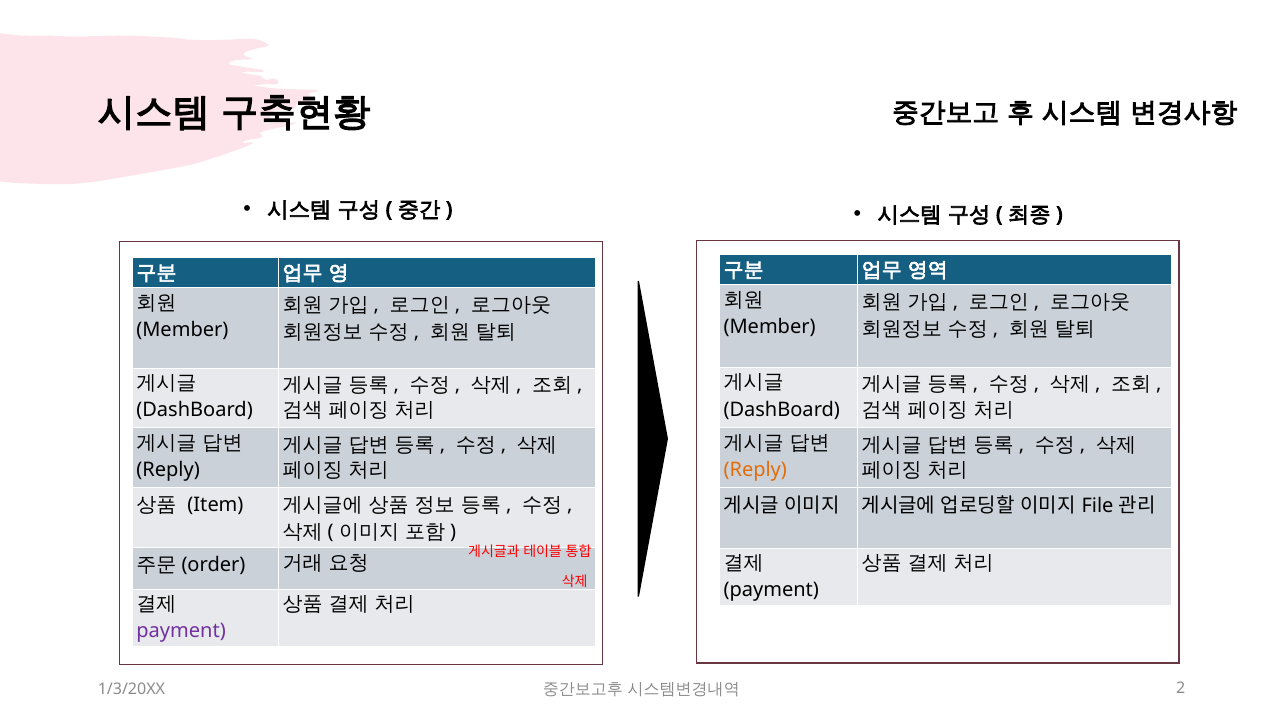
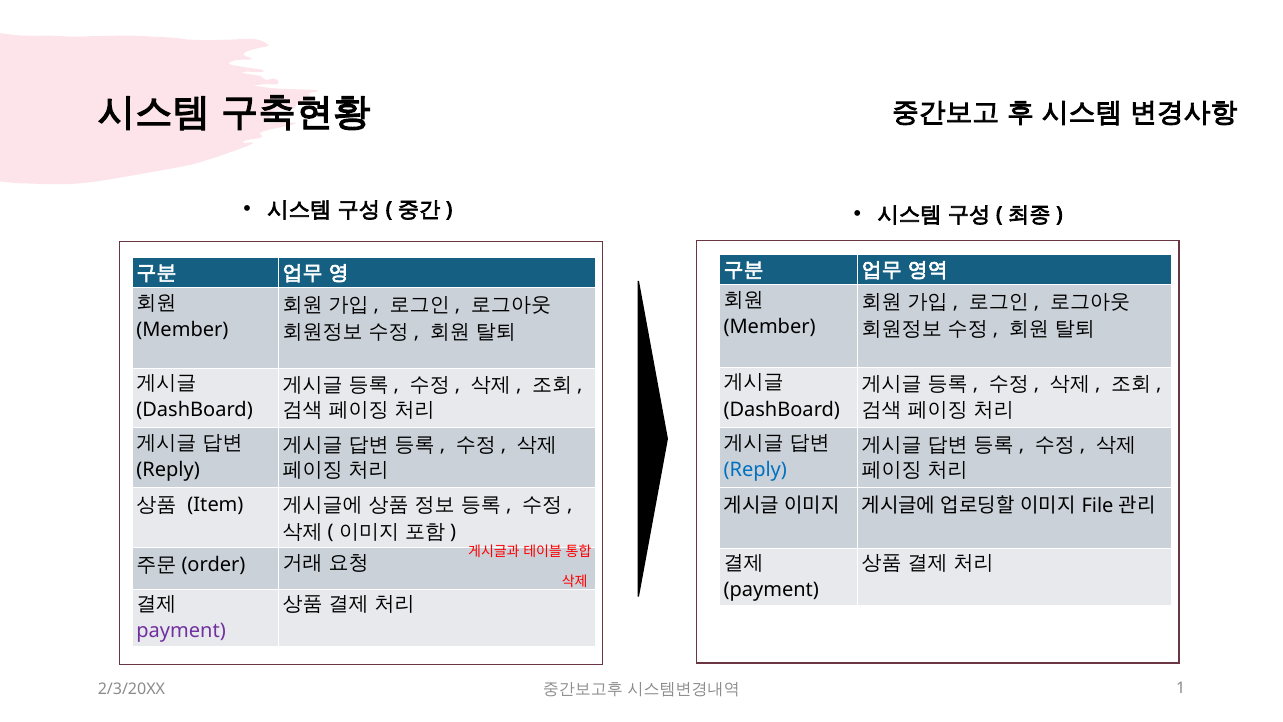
Reply at (755, 470) colour: orange -> blue
1/3/20XX: 1/3/20XX -> 2/3/20XX
2: 2 -> 1
